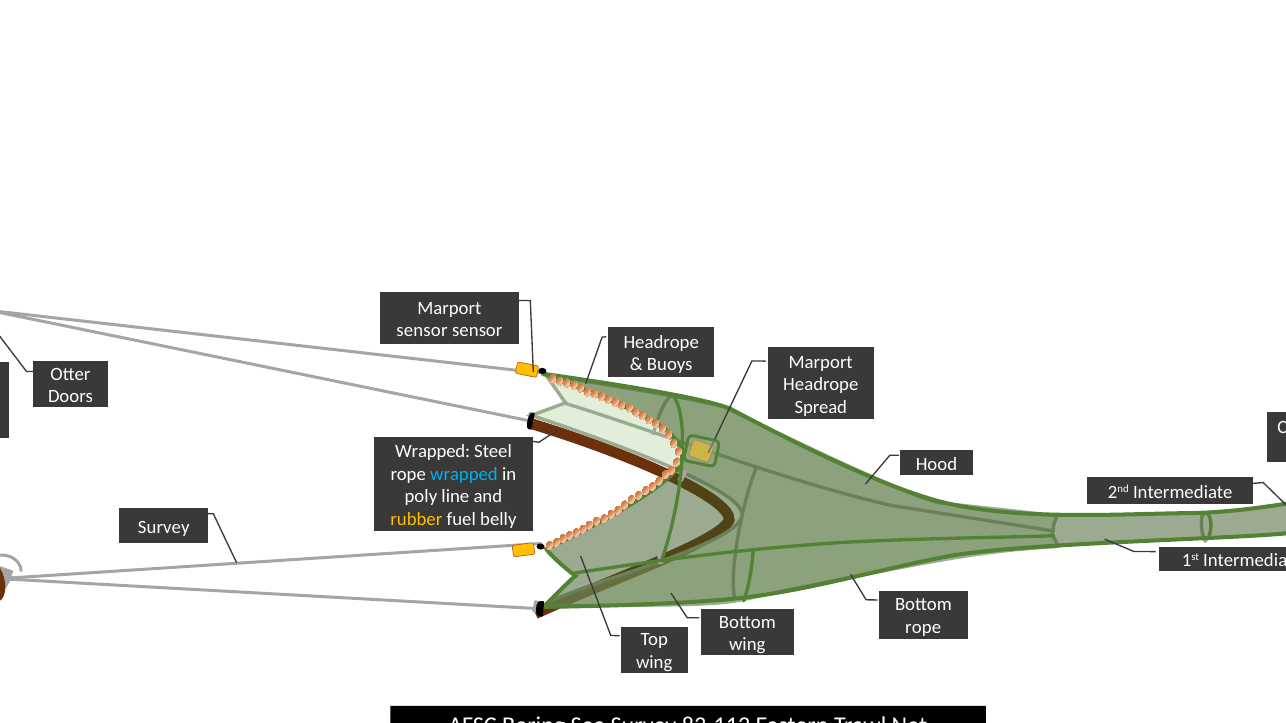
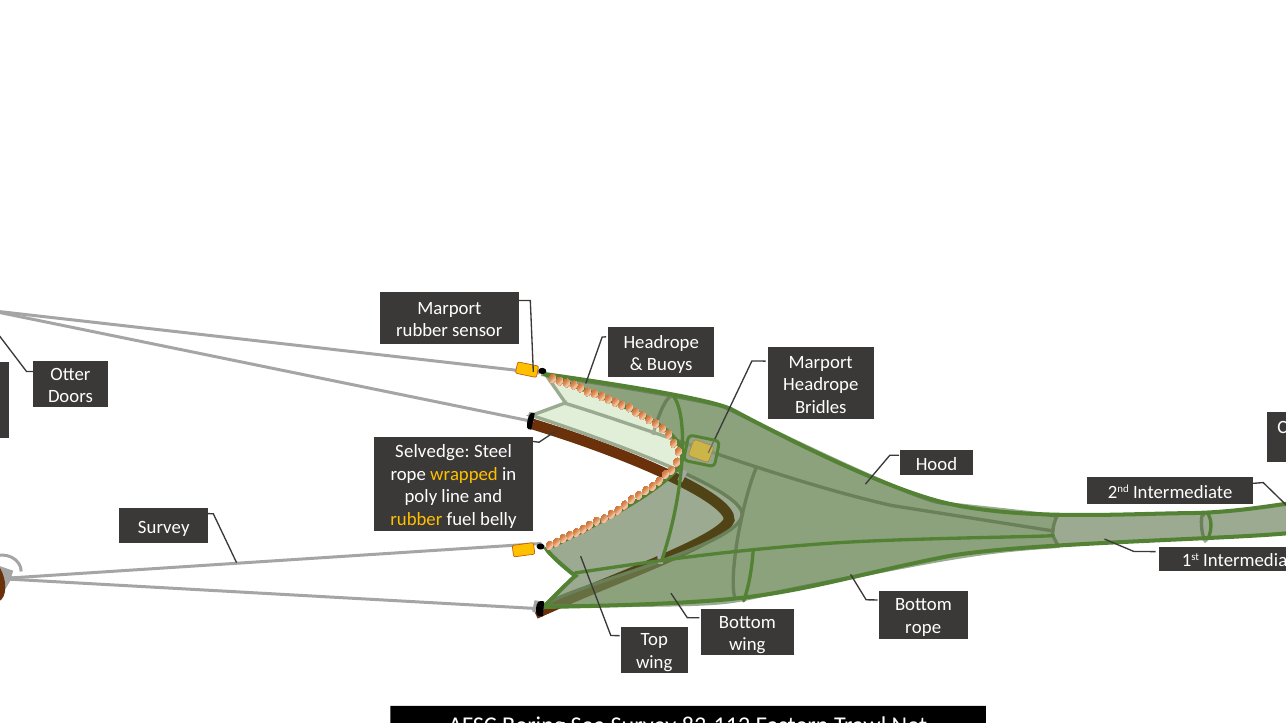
sensor at (422, 331): sensor -> rubber
Spread: Spread -> Bridles
Wrapped at (433, 452): Wrapped -> Selvedge
wrapped at (464, 474) colour: light blue -> yellow
